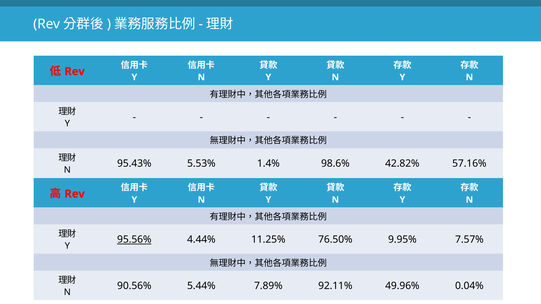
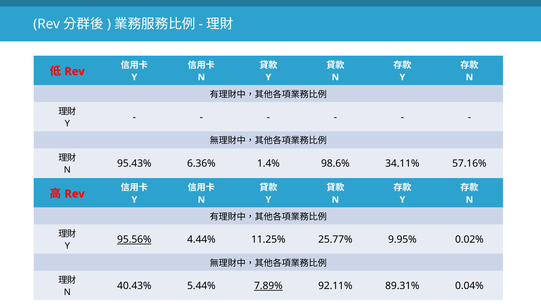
5.53%: 5.53% -> 6.36%
42.82%: 42.82% -> 34.11%
76.50%: 76.50% -> 25.77%
7.57%: 7.57% -> 0.02%
90.56%: 90.56% -> 40.43%
7.89% underline: none -> present
49.96%: 49.96% -> 89.31%
